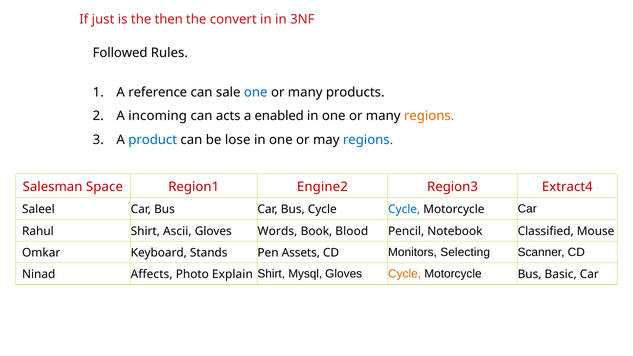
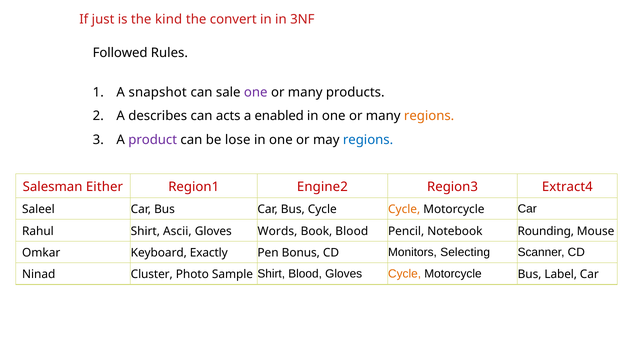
then: then -> kind
reference: reference -> snapshot
one at (256, 92) colour: blue -> purple
incoming: incoming -> describes
product colour: blue -> purple
Space: Space -> Either
Cycle at (404, 209) colour: blue -> orange
Classified: Classified -> Rounding
Stands: Stands -> Exactly
Assets: Assets -> Bonus
Affects: Affects -> Cluster
Explain: Explain -> Sample
Shirt Mysql: Mysql -> Blood
Basic: Basic -> Label
